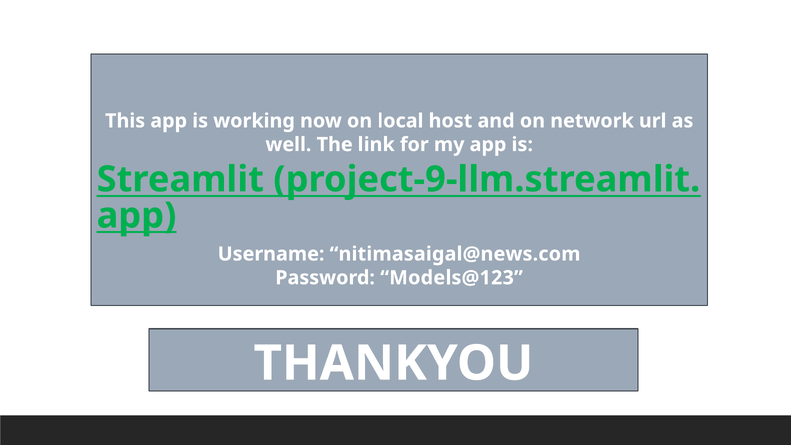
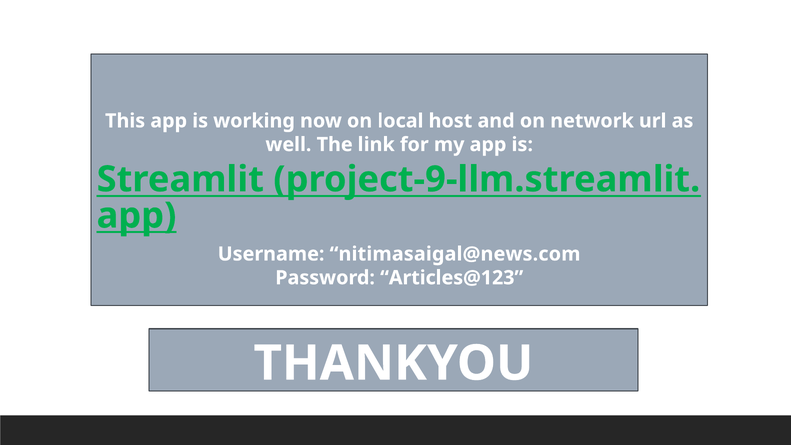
Models@123: Models@123 -> Articles@123
